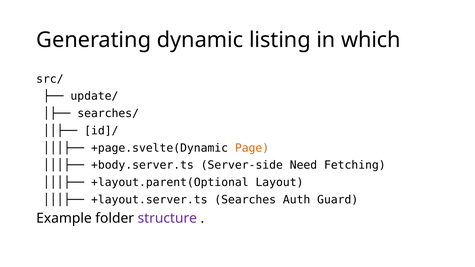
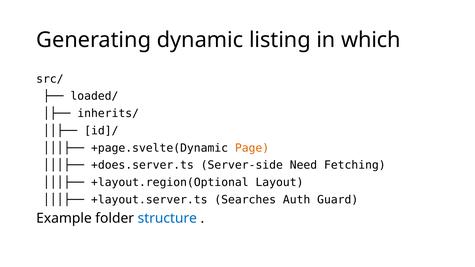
update/: update/ -> loaded/
searches/: searches/ -> inherits/
+body.server.ts: +body.server.ts -> +does.server.ts
+layout.parent(Optional: +layout.parent(Optional -> +layout.region(Optional
structure colour: purple -> blue
